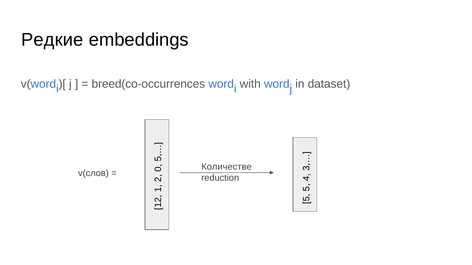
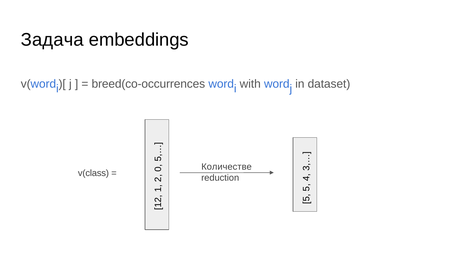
Редкие: Редкие -> Задача
v(слов: v(слов -> v(class
